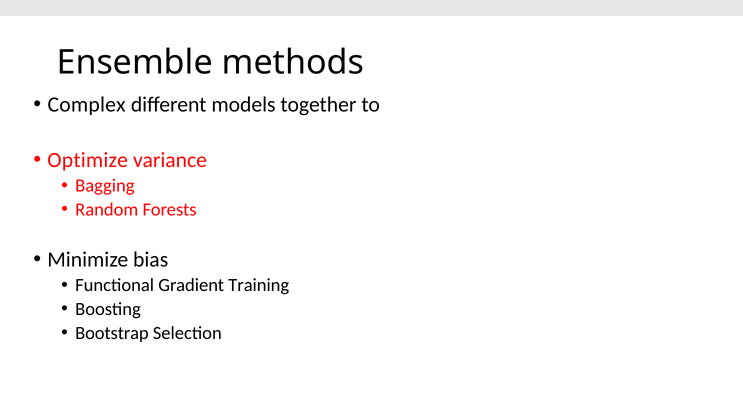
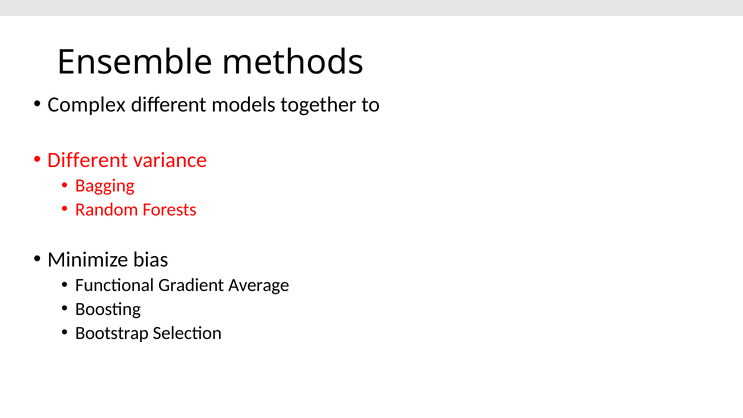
Optimize at (88, 160): Optimize -> Different
Training: Training -> Average
